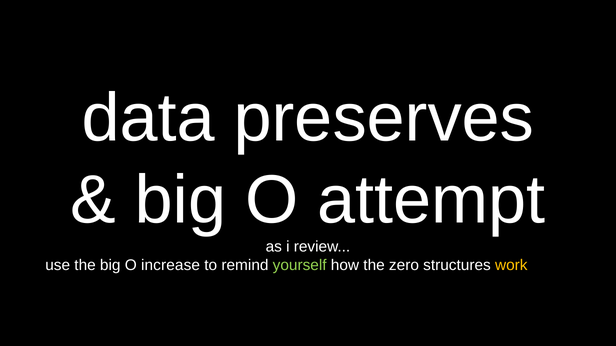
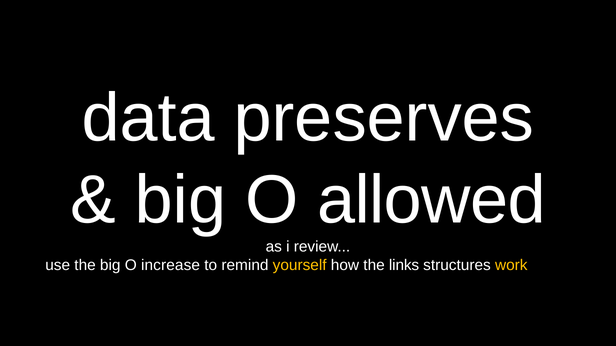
attempt: attempt -> allowed
yourself colour: light green -> yellow
zero: zero -> links
